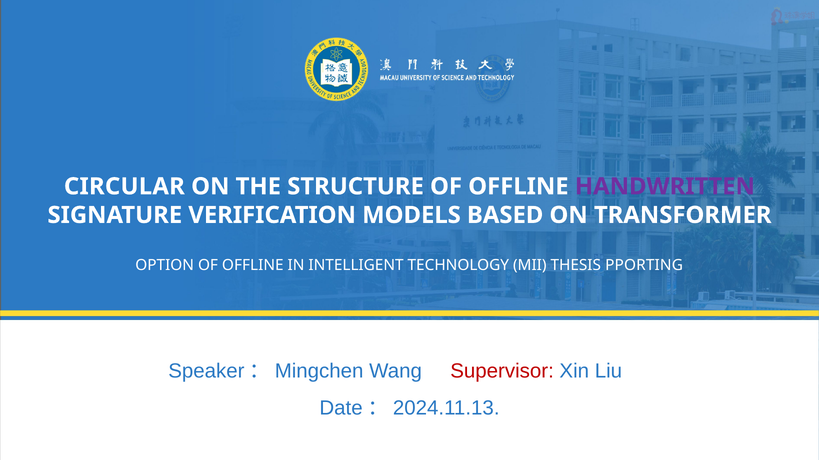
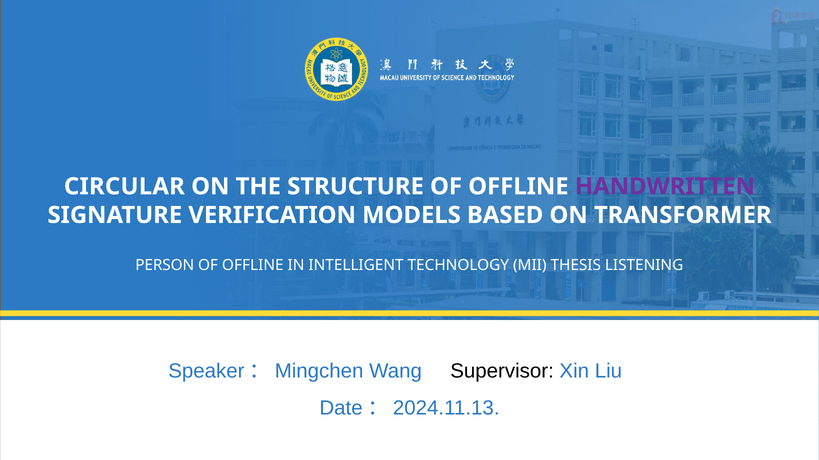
OPTION: OPTION -> PERSON
PPORTING: PPORTING -> LISTENING
Supervisor colour: red -> black
